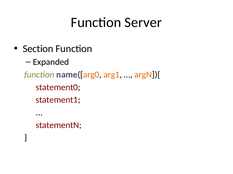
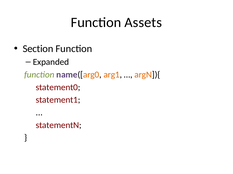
Server: Server -> Assets
